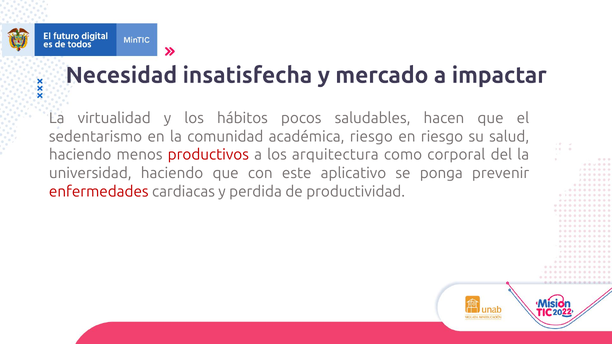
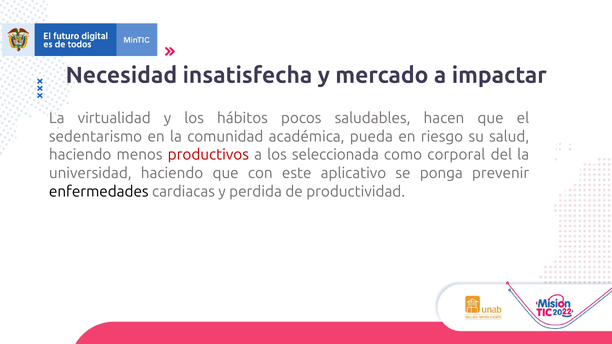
académica riesgo: riesgo -> pueda
arquitectura: arquitectura -> seleccionada
enfermedades colour: red -> black
